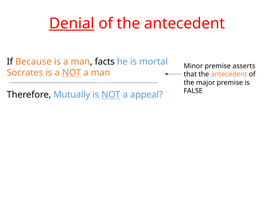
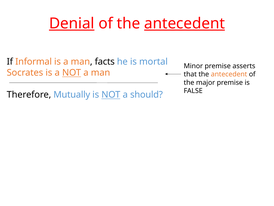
antecedent at (185, 23) underline: none -> present
Because: Because -> Informal
appeal: appeal -> should
